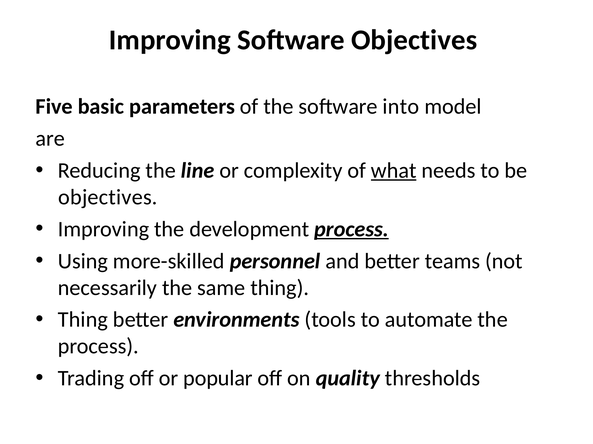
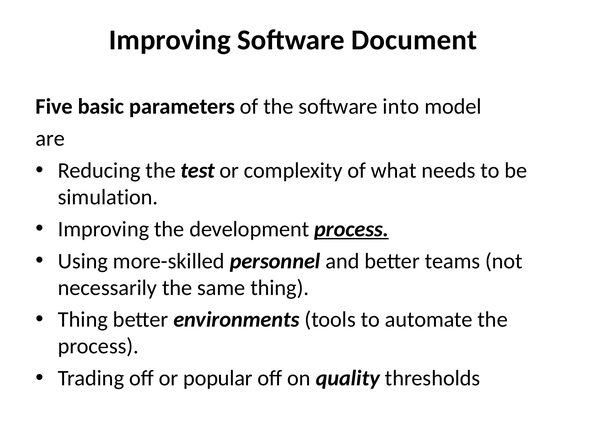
Software Objectives: Objectives -> Document
line: line -> test
what underline: present -> none
objectives at (108, 197): objectives -> simulation
